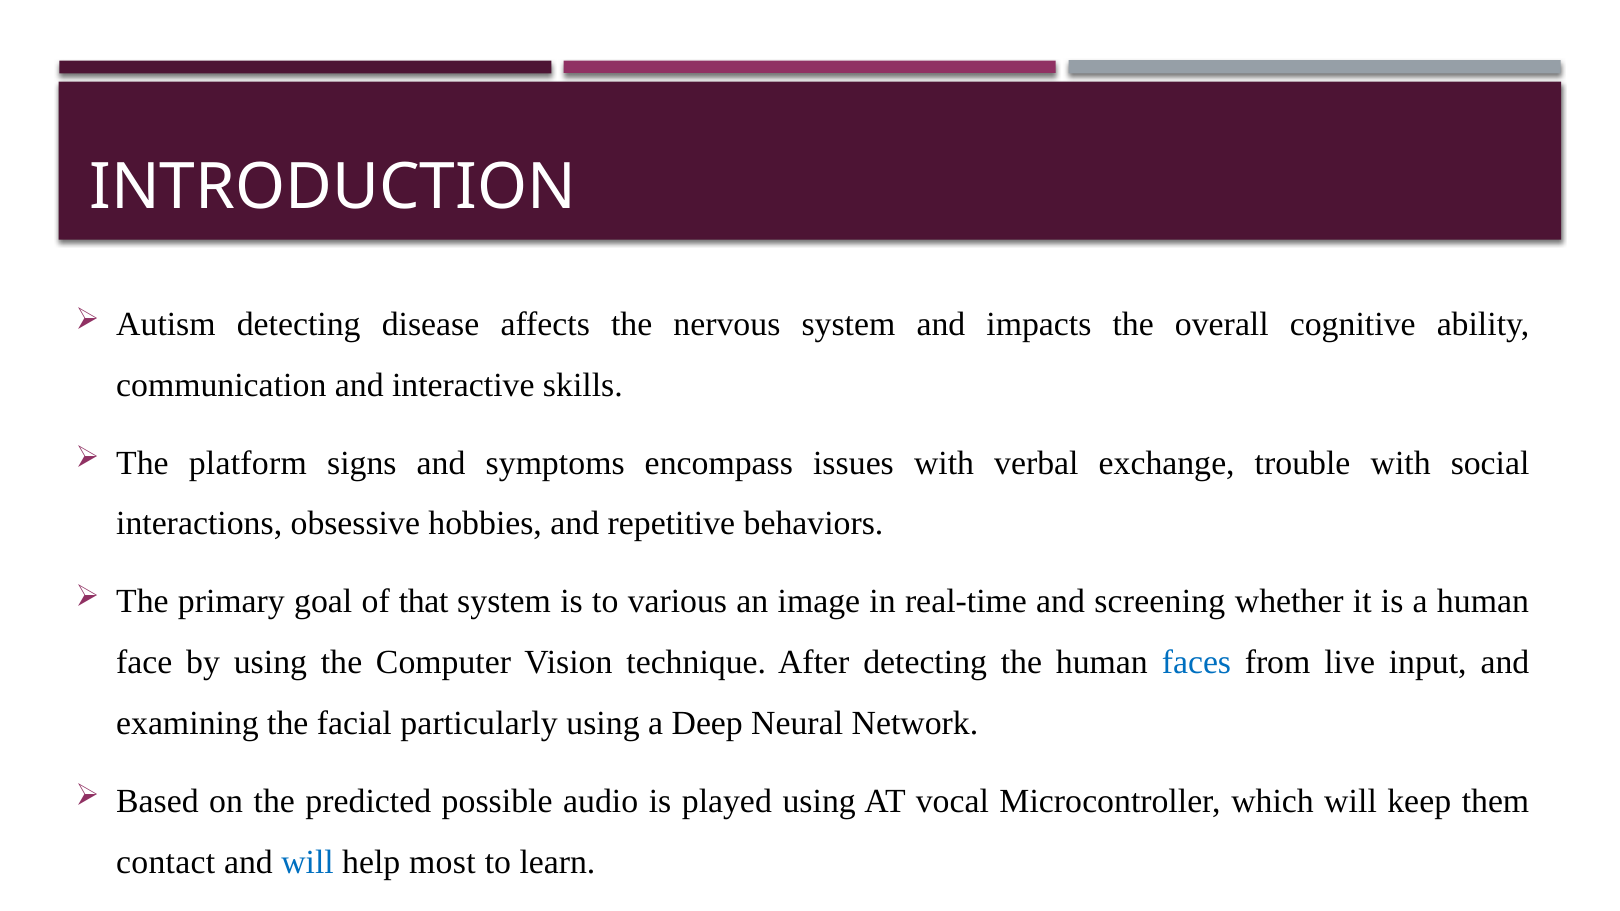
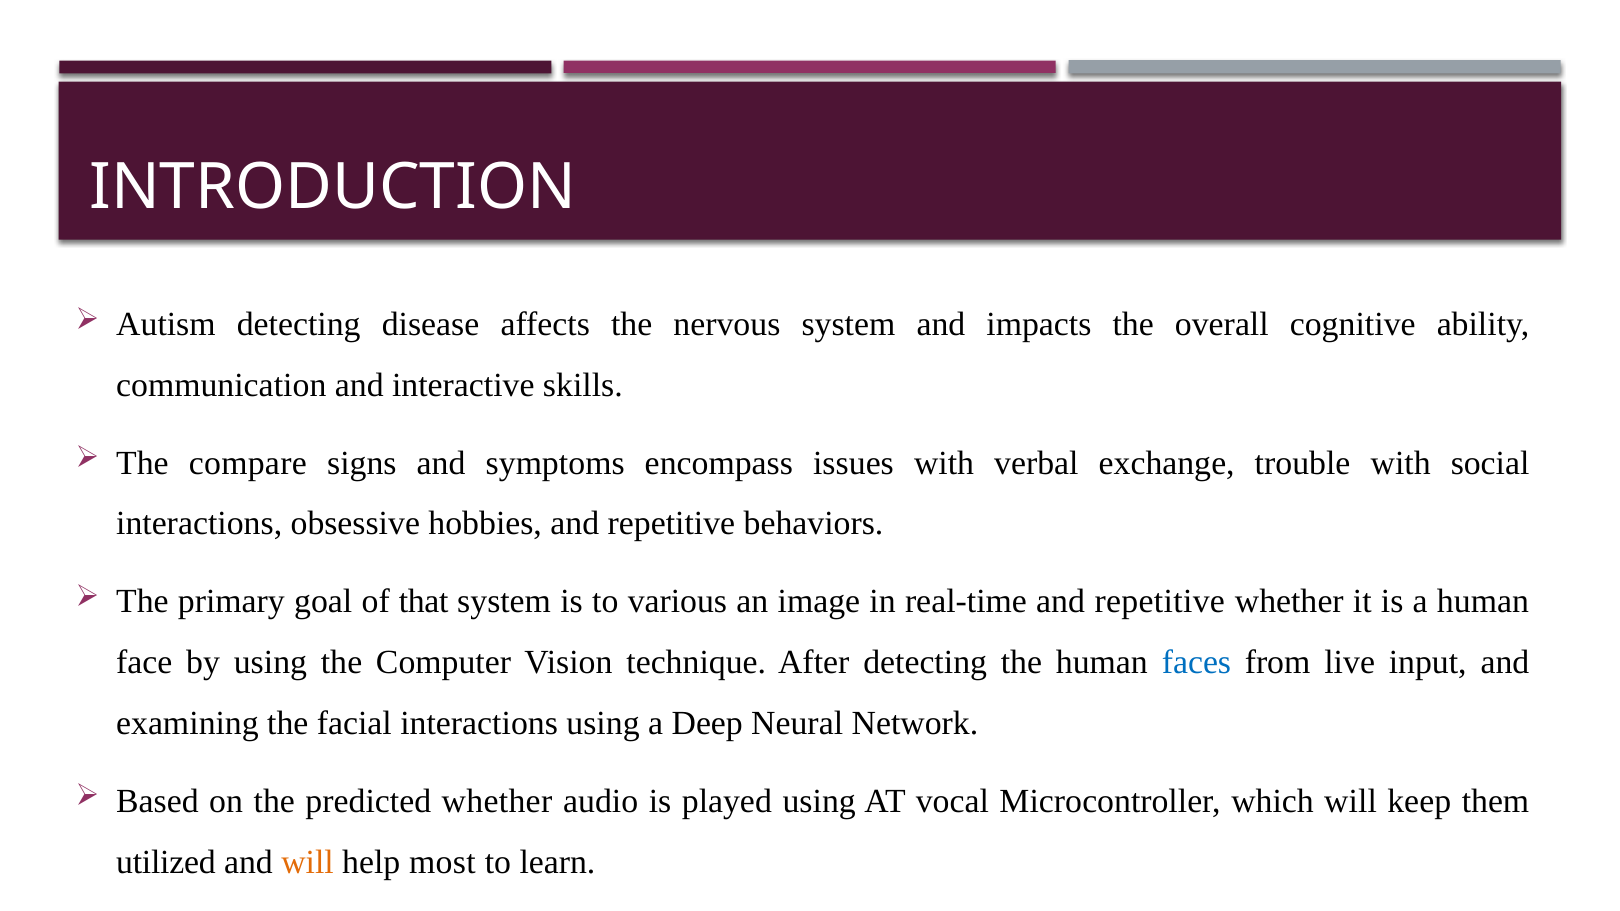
platform: platform -> compare
real-time and screening: screening -> repetitive
facial particularly: particularly -> interactions
predicted possible: possible -> whether
contact: contact -> utilized
will at (308, 862) colour: blue -> orange
